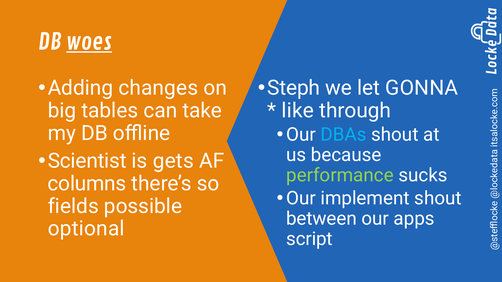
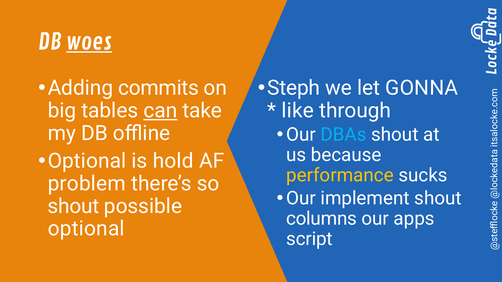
changes: changes -> commits
can underline: none -> present
Scientist at (87, 161): Scientist -> Optional
gets: gets -> hold
performance colour: light green -> yellow
columns: columns -> problem
fields at (73, 206): fields -> shout
between: between -> columns
